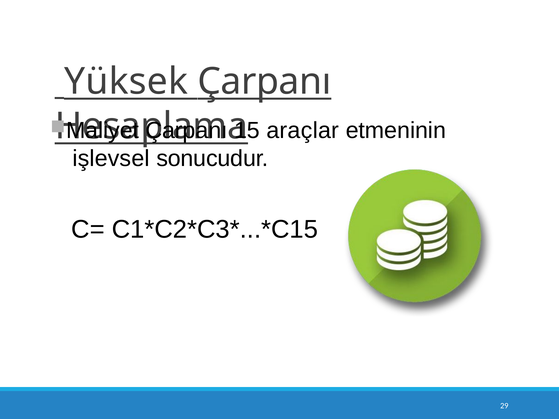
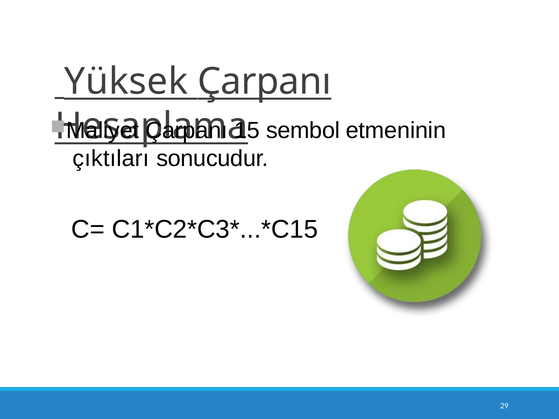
araçlar: araçlar -> sembol
işlevsel: işlevsel -> çıktıları
